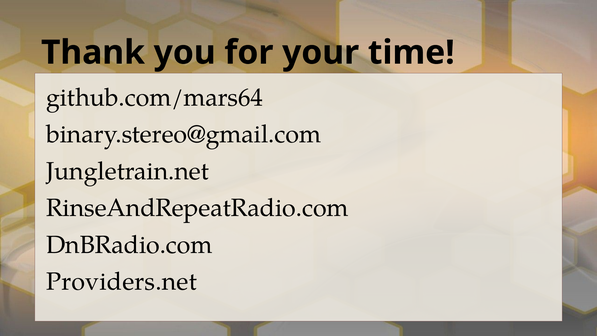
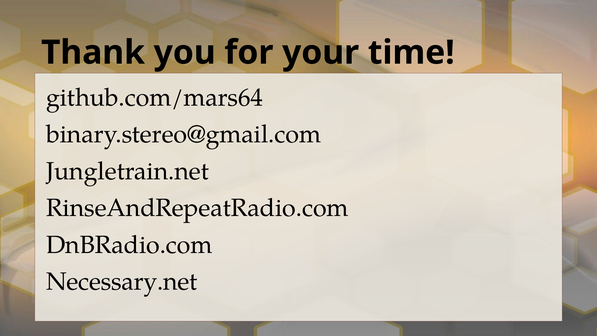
Providers.net: Providers.net -> Necessary.net
